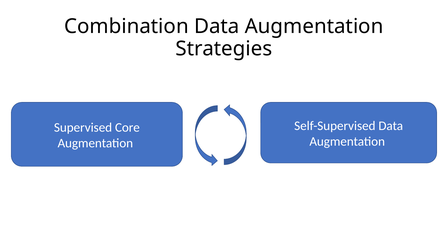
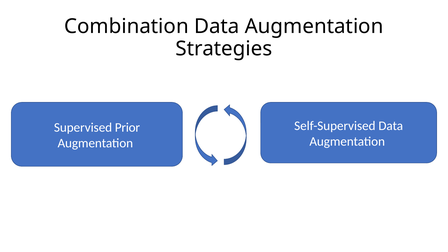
Core: Core -> Prior
